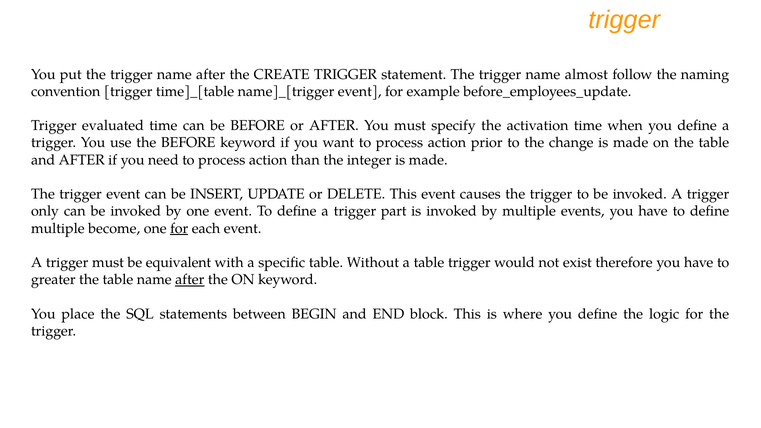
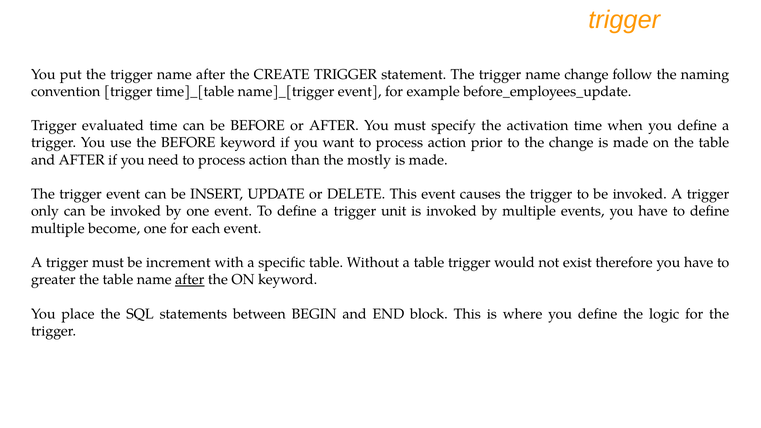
name almost: almost -> change
integer: integer -> mostly
part: part -> unit
for at (179, 228) underline: present -> none
equivalent: equivalent -> increment
